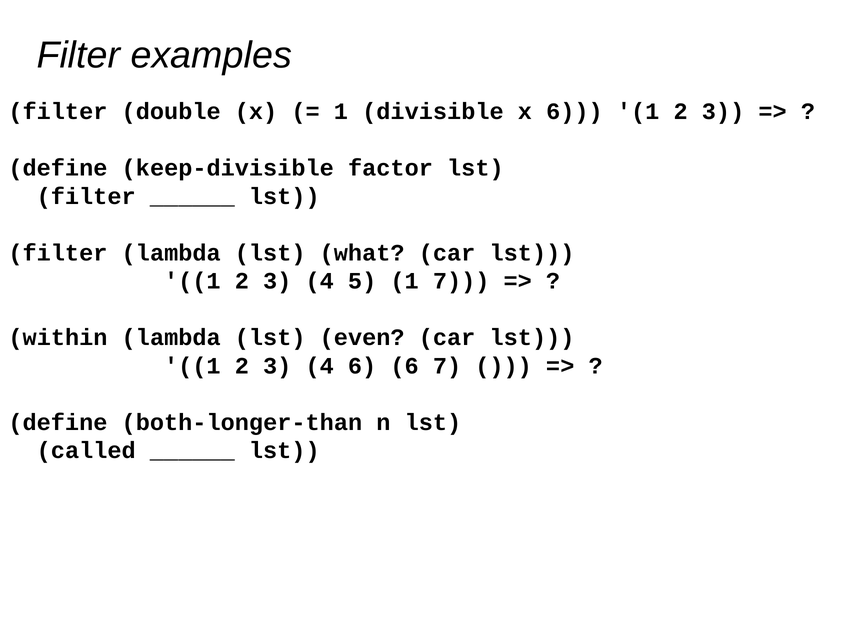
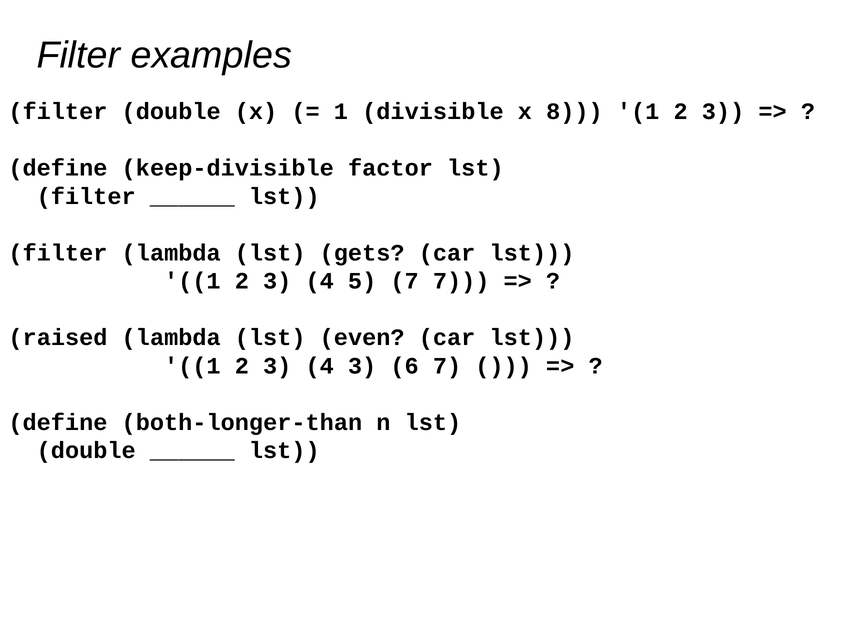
x 6: 6 -> 8
what: what -> gets
5 1: 1 -> 7
within: within -> raised
4 6: 6 -> 3
called at (86, 451): called -> double
